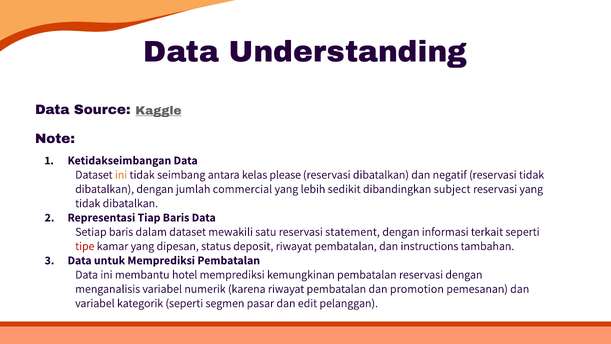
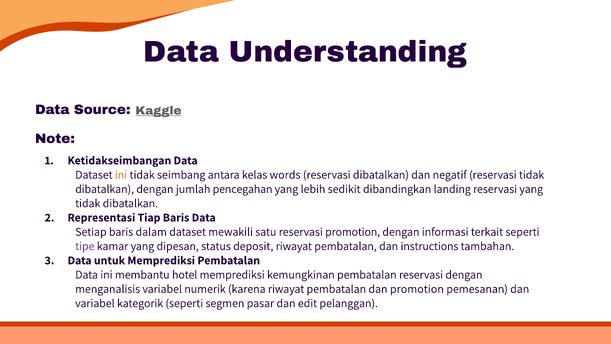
please: please -> words
commercial: commercial -> pencegahan
subject: subject -> landing
reservasi statement: statement -> promotion
tipe colour: red -> purple
